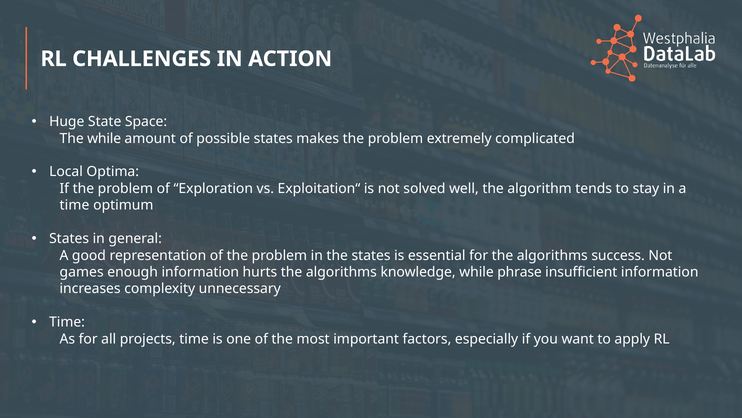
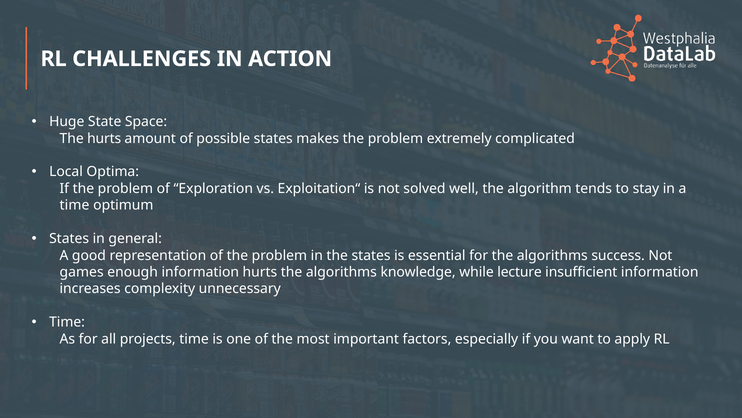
The while: while -> hurts
phrase: phrase -> lecture
